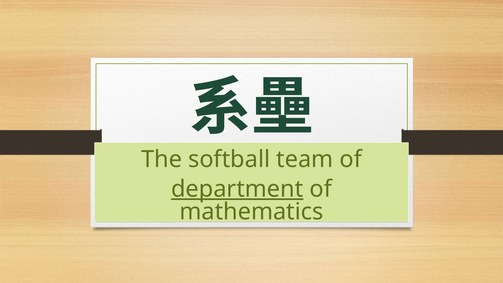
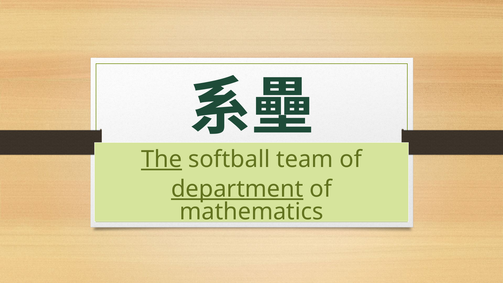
The underline: none -> present
